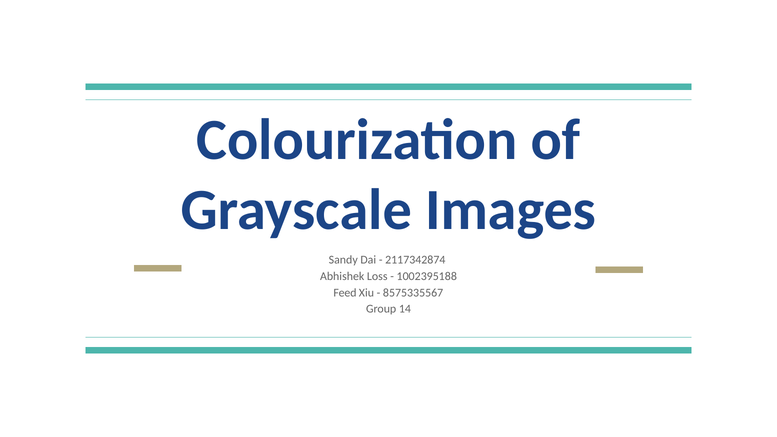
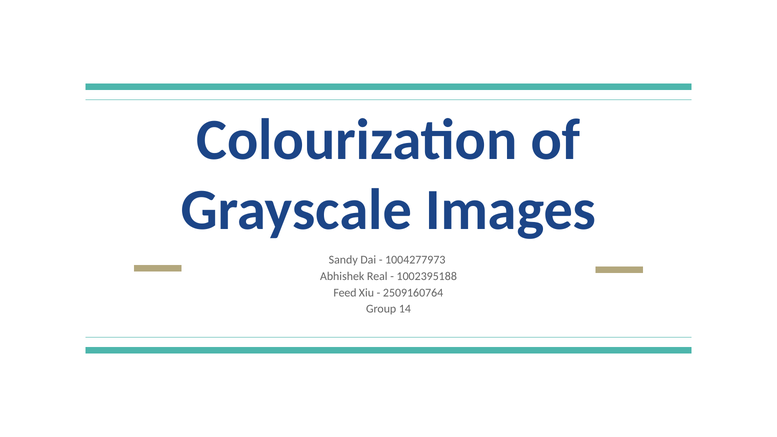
2117342874: 2117342874 -> 1004277973
Loss: Loss -> Real
8575335567: 8575335567 -> 2509160764
